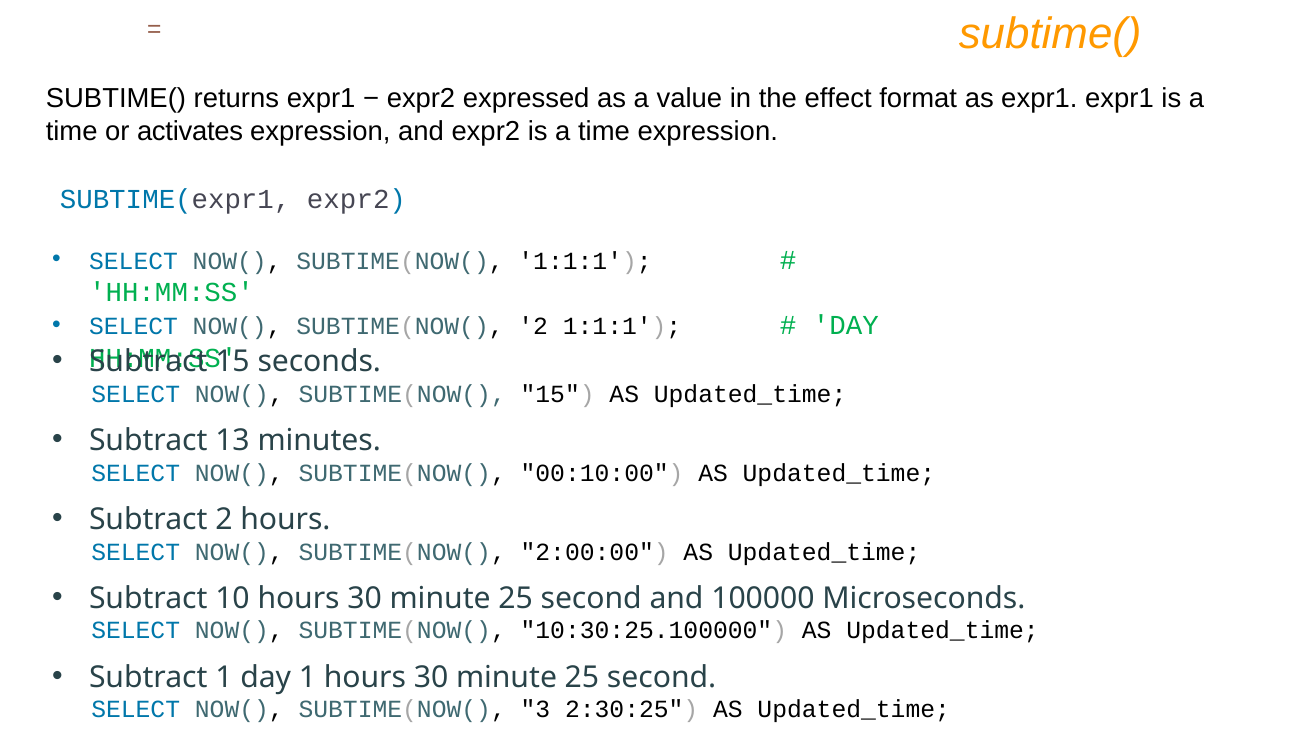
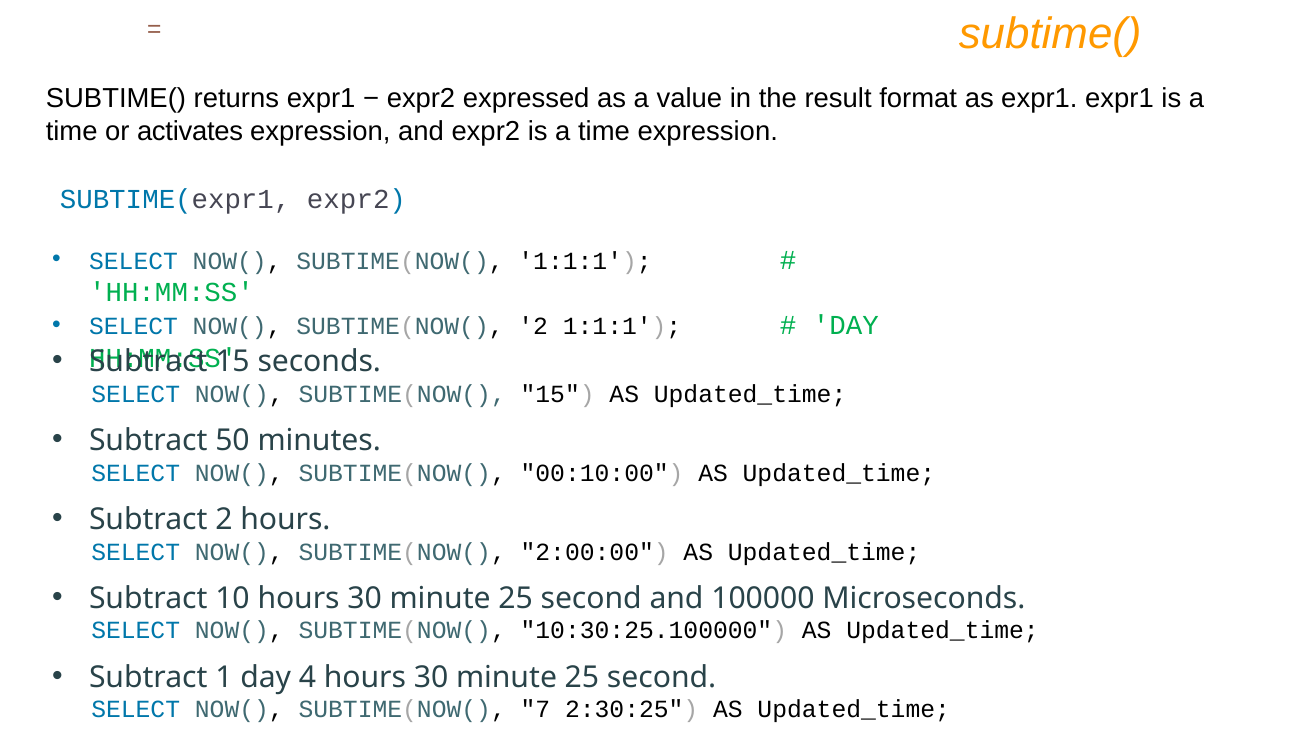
effect: effect -> result
13: 13 -> 50
day 1: 1 -> 4
3: 3 -> 7
